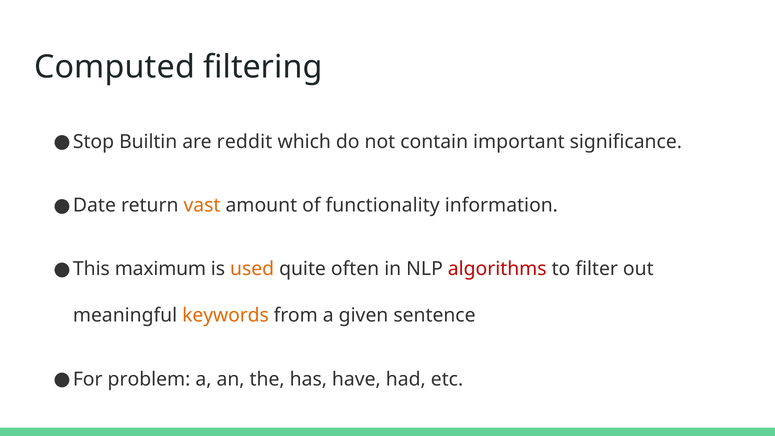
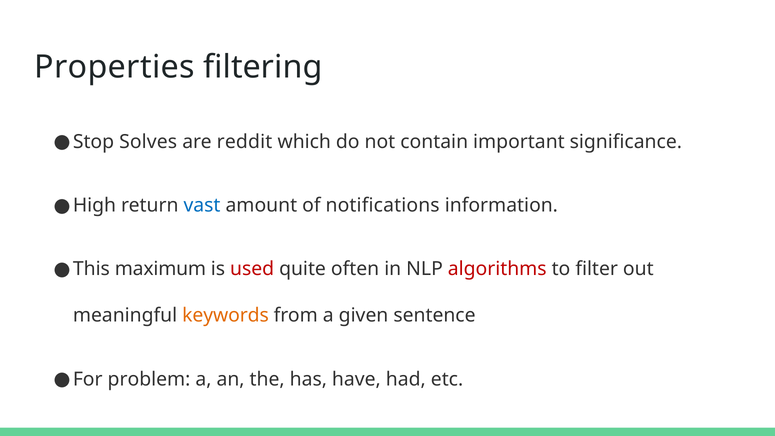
Computed: Computed -> Properties
Builtin: Builtin -> Solves
Date: Date -> High
vast colour: orange -> blue
functionality: functionality -> notifications
used colour: orange -> red
